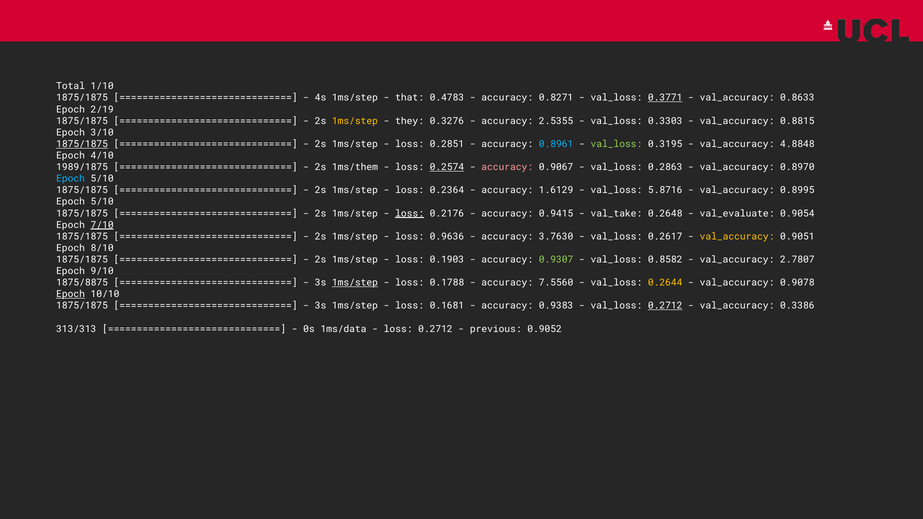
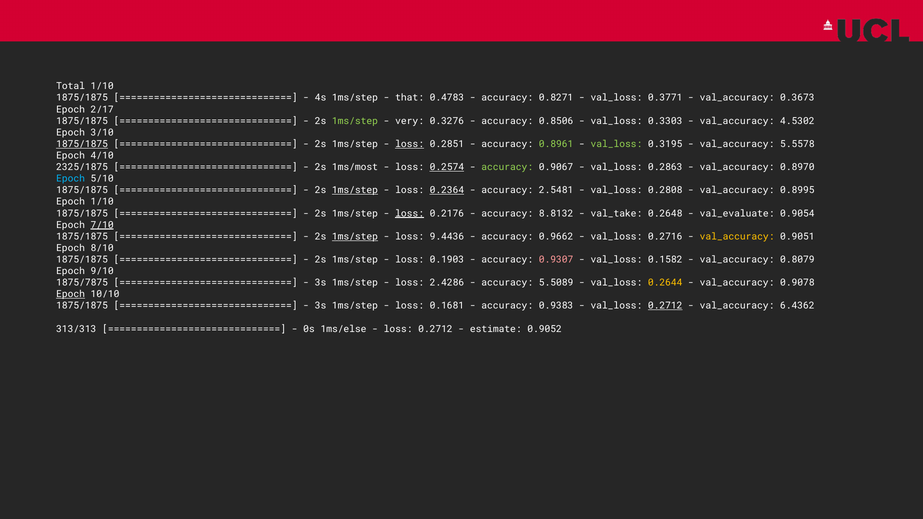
0.3771 underline: present -> none
0.8633: 0.8633 -> 0.3673
2/19: 2/19 -> 2/17
1ms/step at (355, 121) colour: yellow -> light green
they: they -> very
2.5355: 2.5355 -> 0.8506
0.8815: 0.8815 -> 4.5302
loss at (410, 144) underline: none -> present
0.8961 colour: light blue -> light green
4.8848: 4.8848 -> 5.5578
1989/1875: 1989/1875 -> 2325/1875
1ms/them: 1ms/them -> 1ms/most
accuracy at (507, 167) colour: pink -> light green
1ms/step at (355, 190) underline: none -> present
0.2364 underline: none -> present
1.6129: 1.6129 -> 2.5481
5.8716: 5.8716 -> 0.2808
5/10 at (102, 202): 5/10 -> 1/10
0.9415: 0.9415 -> 8.8132
1ms/step at (355, 237) underline: none -> present
0.9636: 0.9636 -> 9.4436
3.7630: 3.7630 -> 0.9662
0.2617: 0.2617 -> 0.2716
0.9307 colour: light green -> pink
0.8582: 0.8582 -> 0.1582
2.7807: 2.7807 -> 0.8079
1875/8875: 1875/8875 -> 1875/7875
1ms/step at (355, 283) underline: present -> none
0.1788: 0.1788 -> 2.4286
7.5560: 7.5560 -> 5.5089
0.3386: 0.3386 -> 6.4362
1ms/data: 1ms/data -> 1ms/else
previous: previous -> estimate
